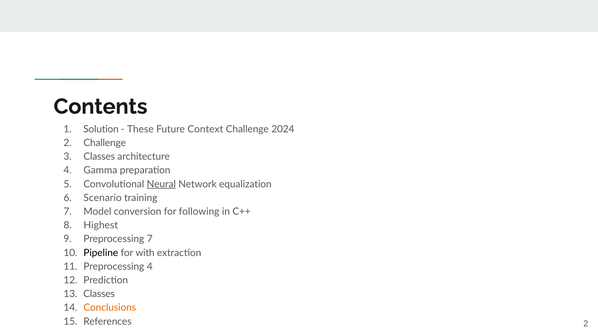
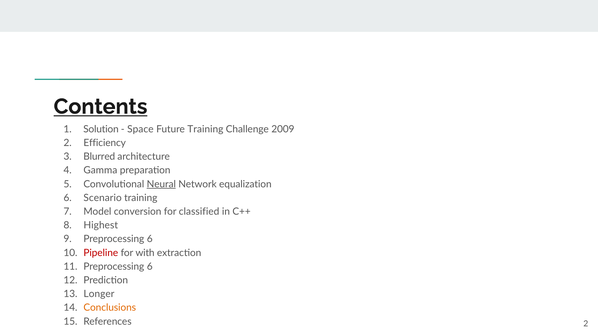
Contents underline: none -> present
These: These -> Space
Future Context: Context -> Training
2024: 2024 -> 2009
2 Challenge: Challenge -> Efficiency
Classes at (99, 157): Classes -> Blurred
following: following -> classified
7 at (150, 239): 7 -> 6
Pipeline colour: black -> red
4 at (150, 267): 4 -> 6
Classes at (99, 294): Classes -> Longer
